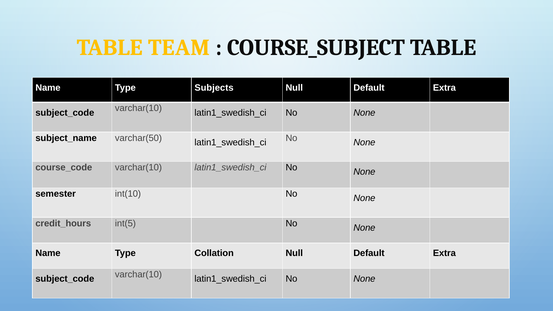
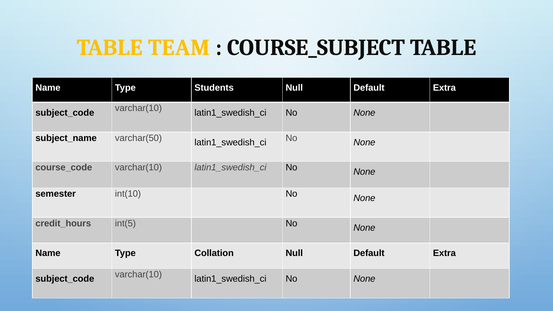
Subjects: Subjects -> Students
